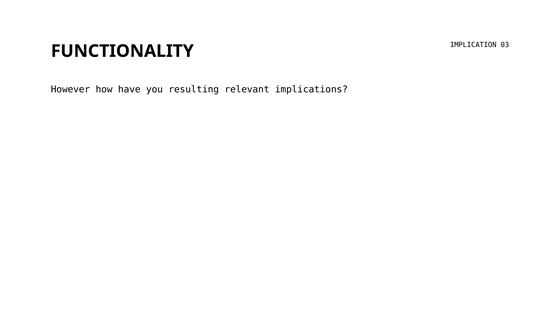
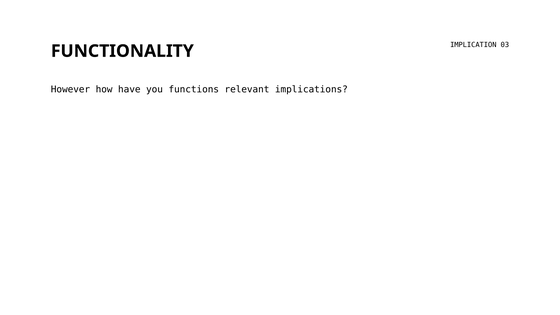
resulting: resulting -> functions
